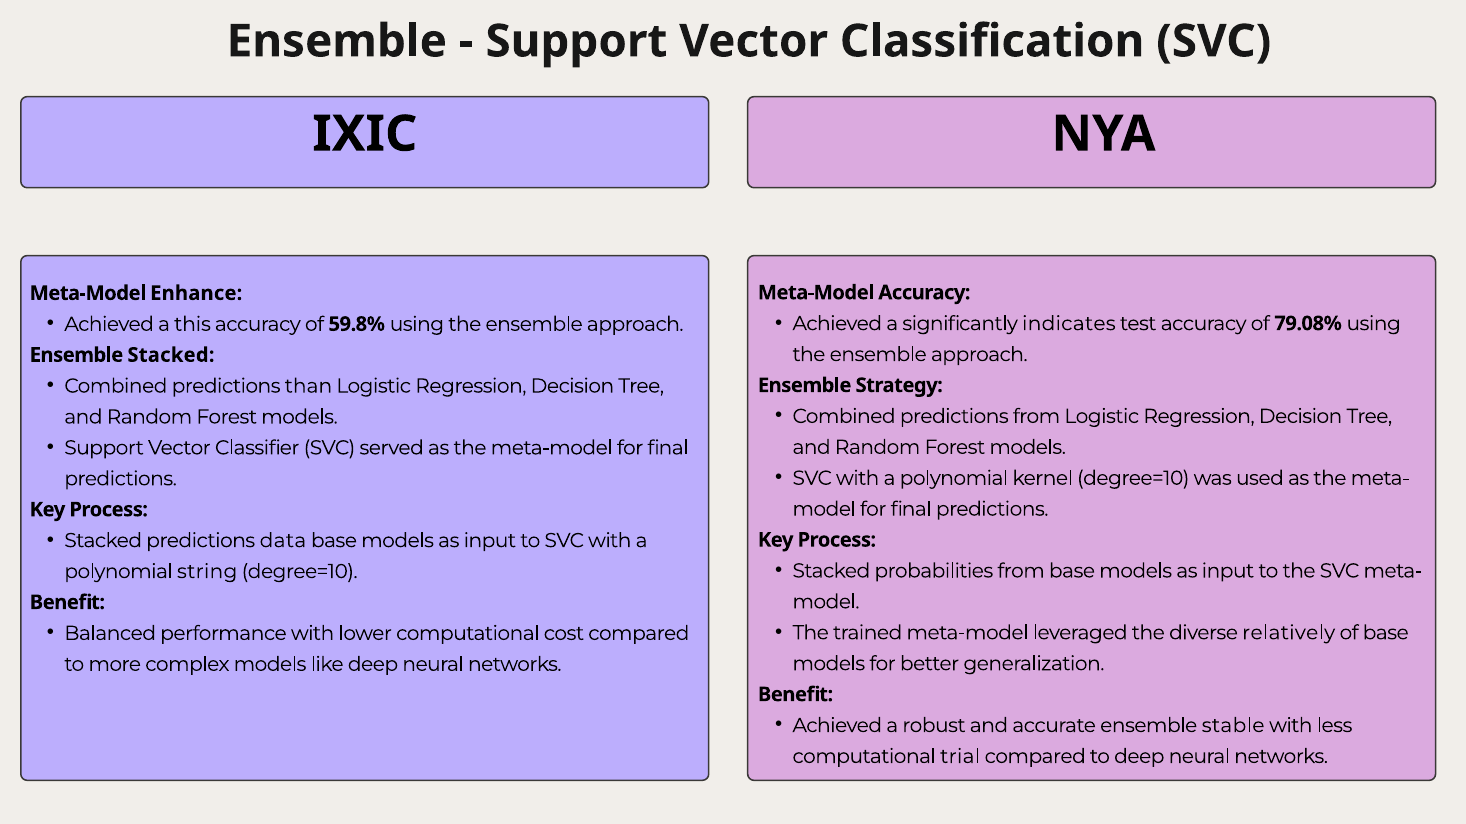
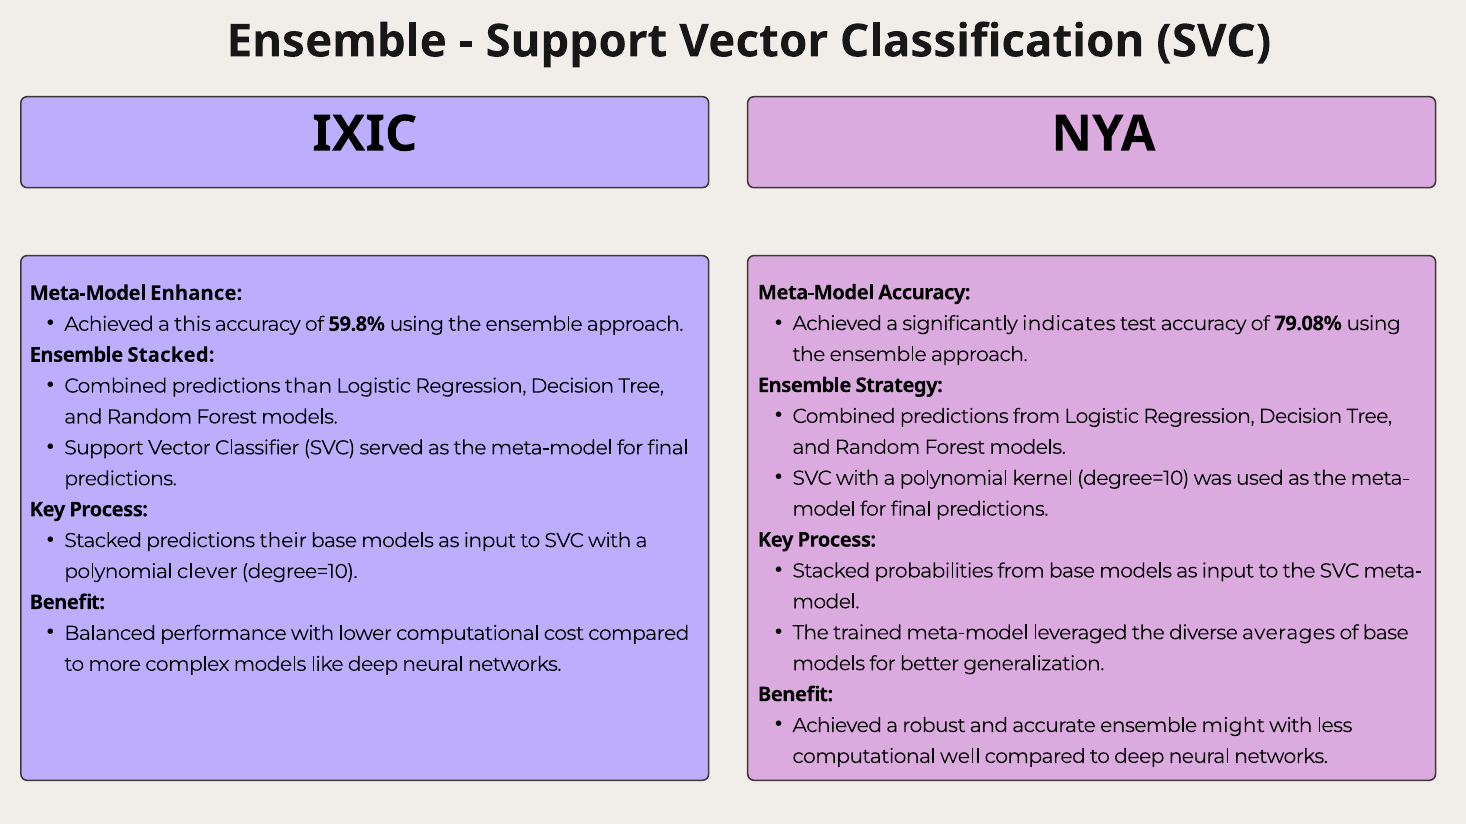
data: data -> their
string: string -> clever
relatively: relatively -> averages
stable: stable -> might
trial: trial -> well
